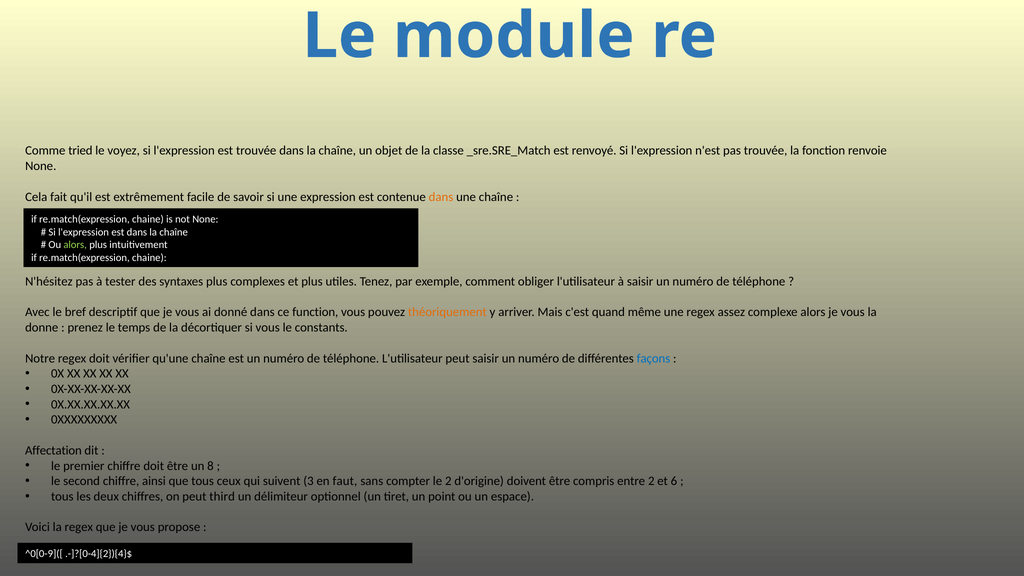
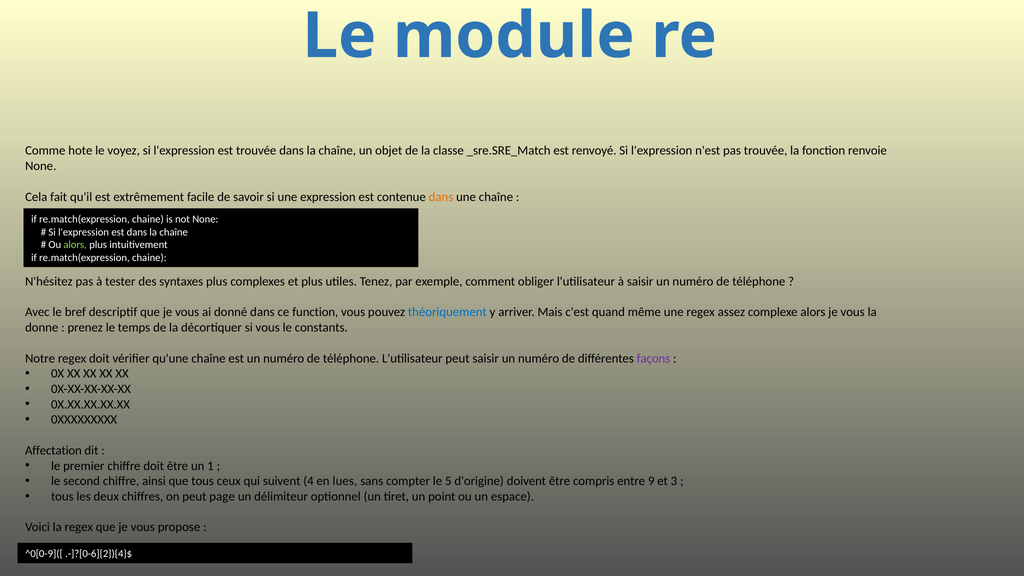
tried: tried -> hote
théoriquement colour: orange -> blue
façons colour: blue -> purple
8: 8 -> 1
3: 3 -> 4
faut: faut -> lues
le 2: 2 -> 5
entre 2: 2 -> 9
6: 6 -> 3
third: third -> page
.-]?[0-4]{2}){4}$: .-]?[0-4]{2}){4}$ -> .-]?[0-6]{2}){4}$
